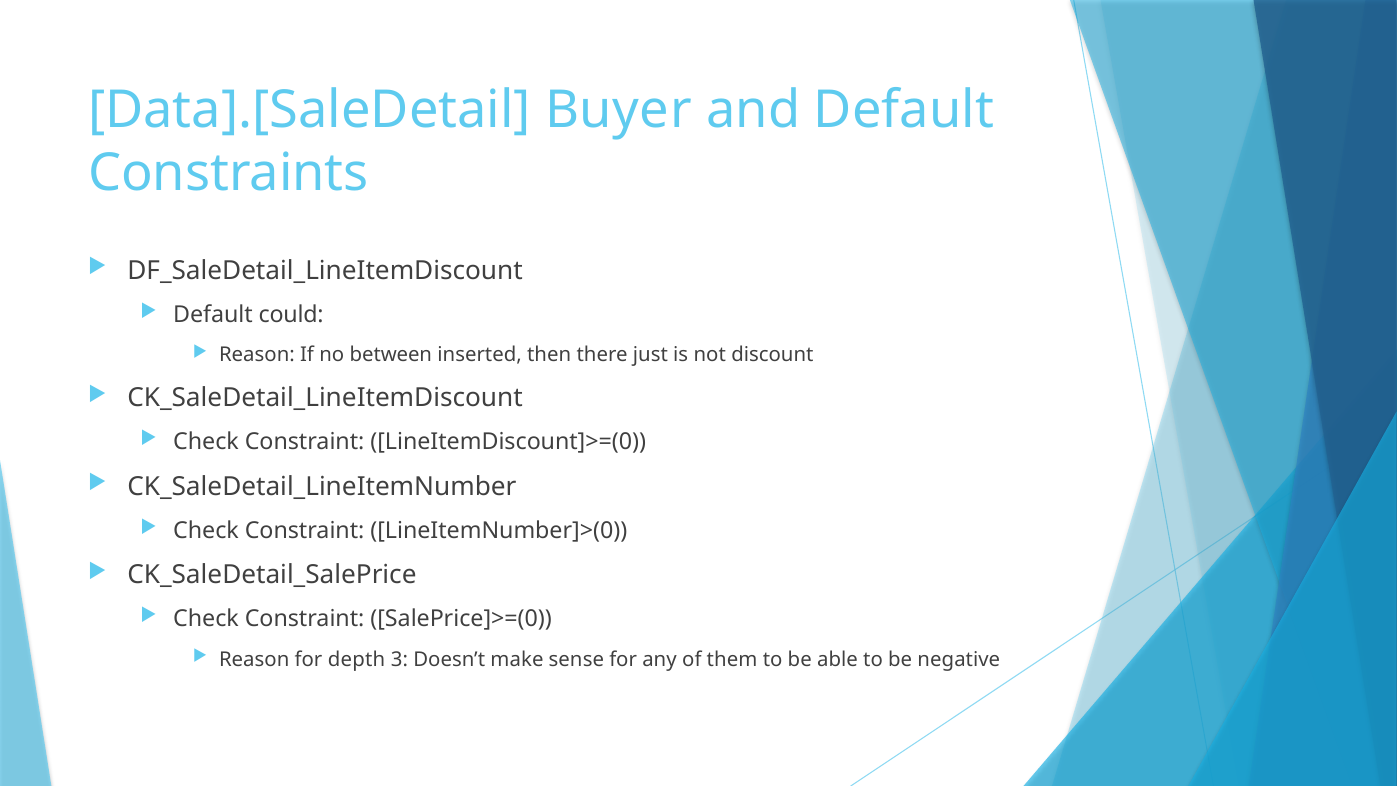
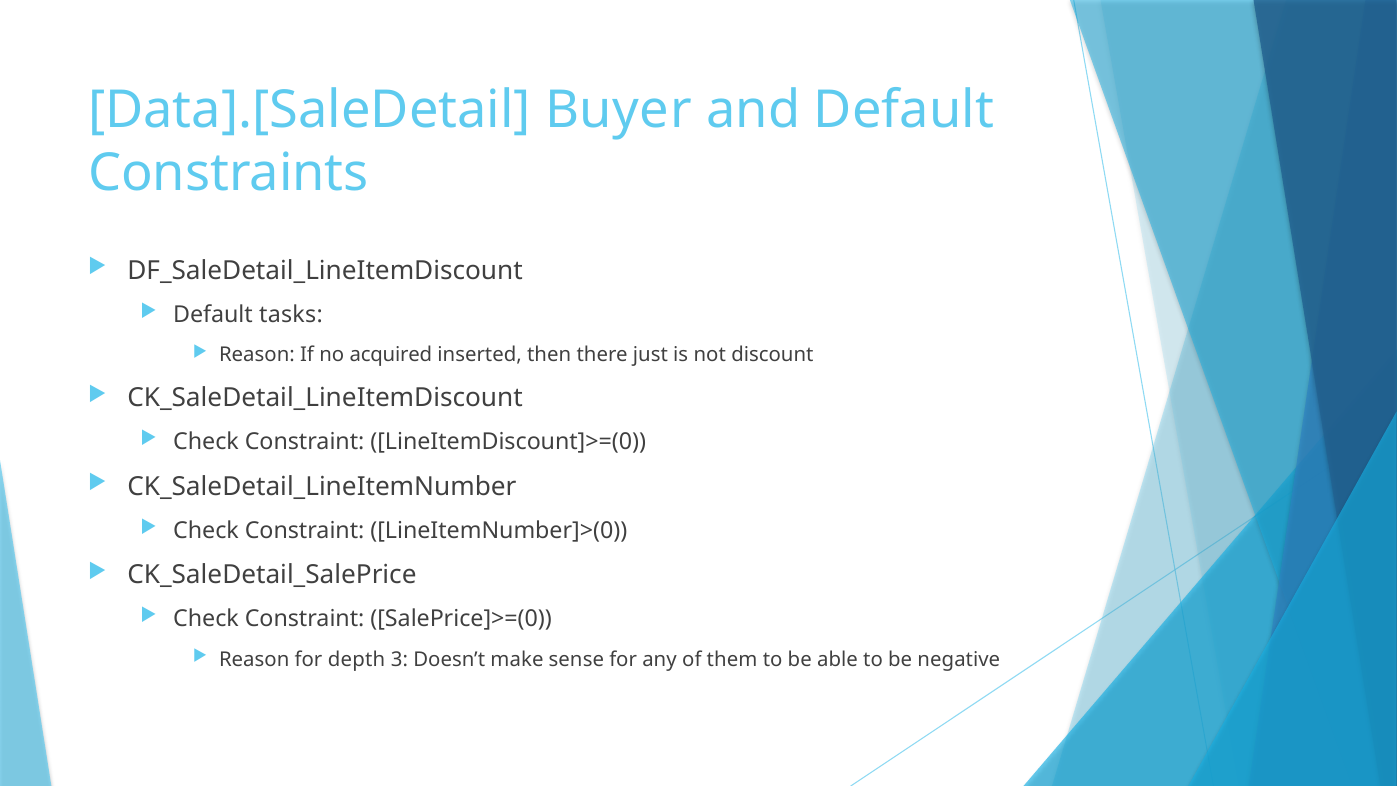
could: could -> tasks
between: between -> acquired
